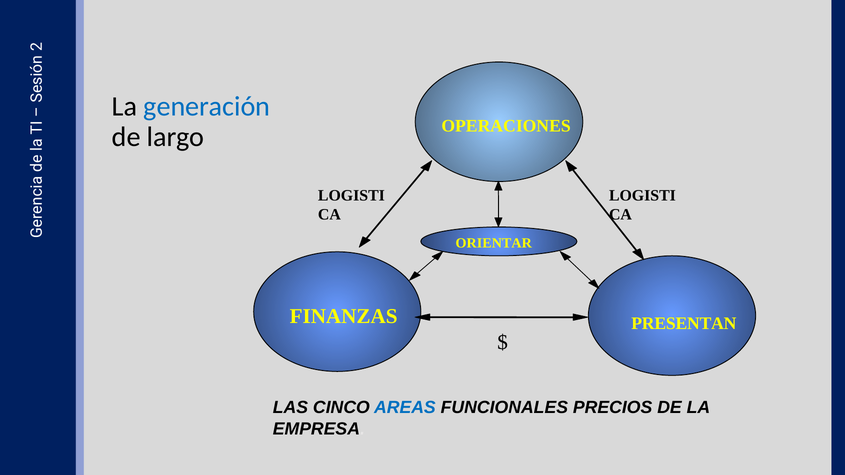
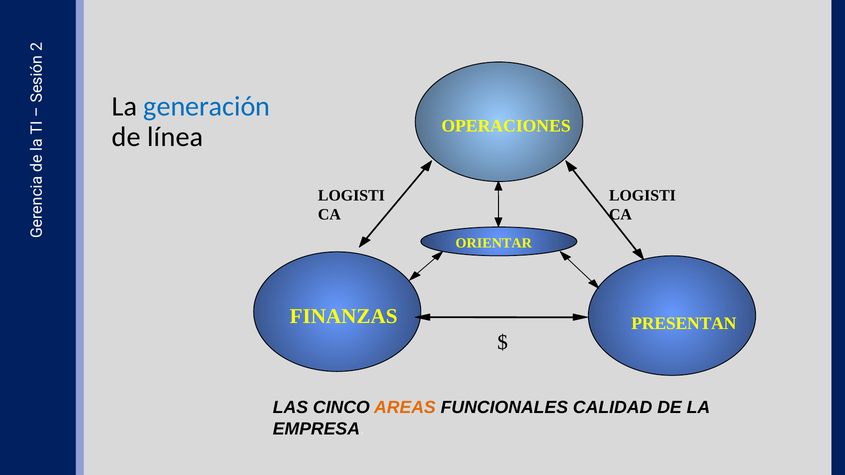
largo: largo -> línea
AREAS colour: blue -> orange
PRECIOS: PRECIOS -> CALIDAD
